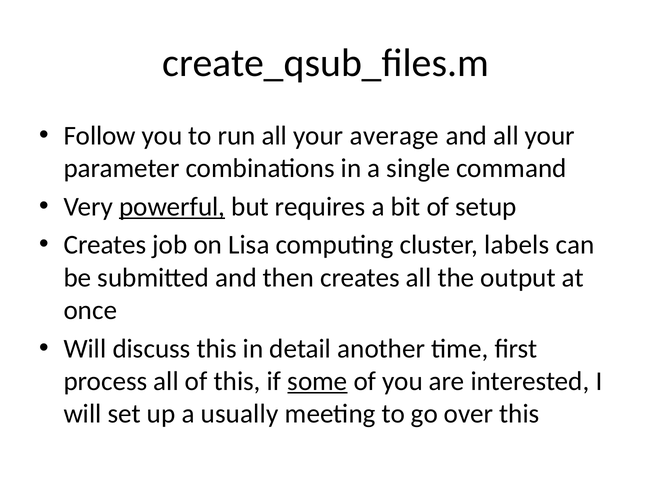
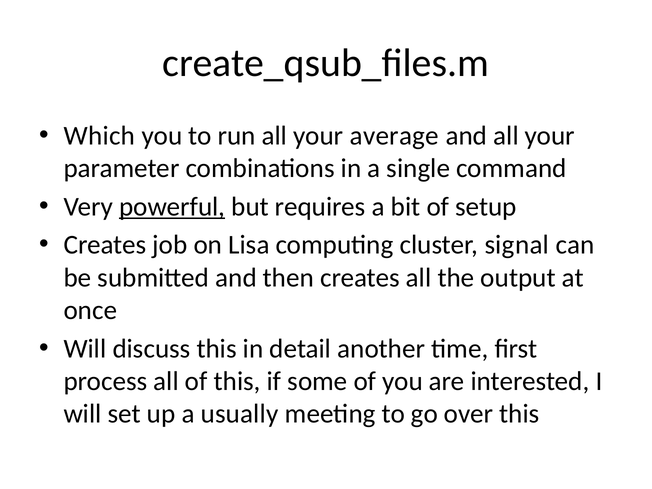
Follow: Follow -> Which
labels: labels -> signal
some underline: present -> none
